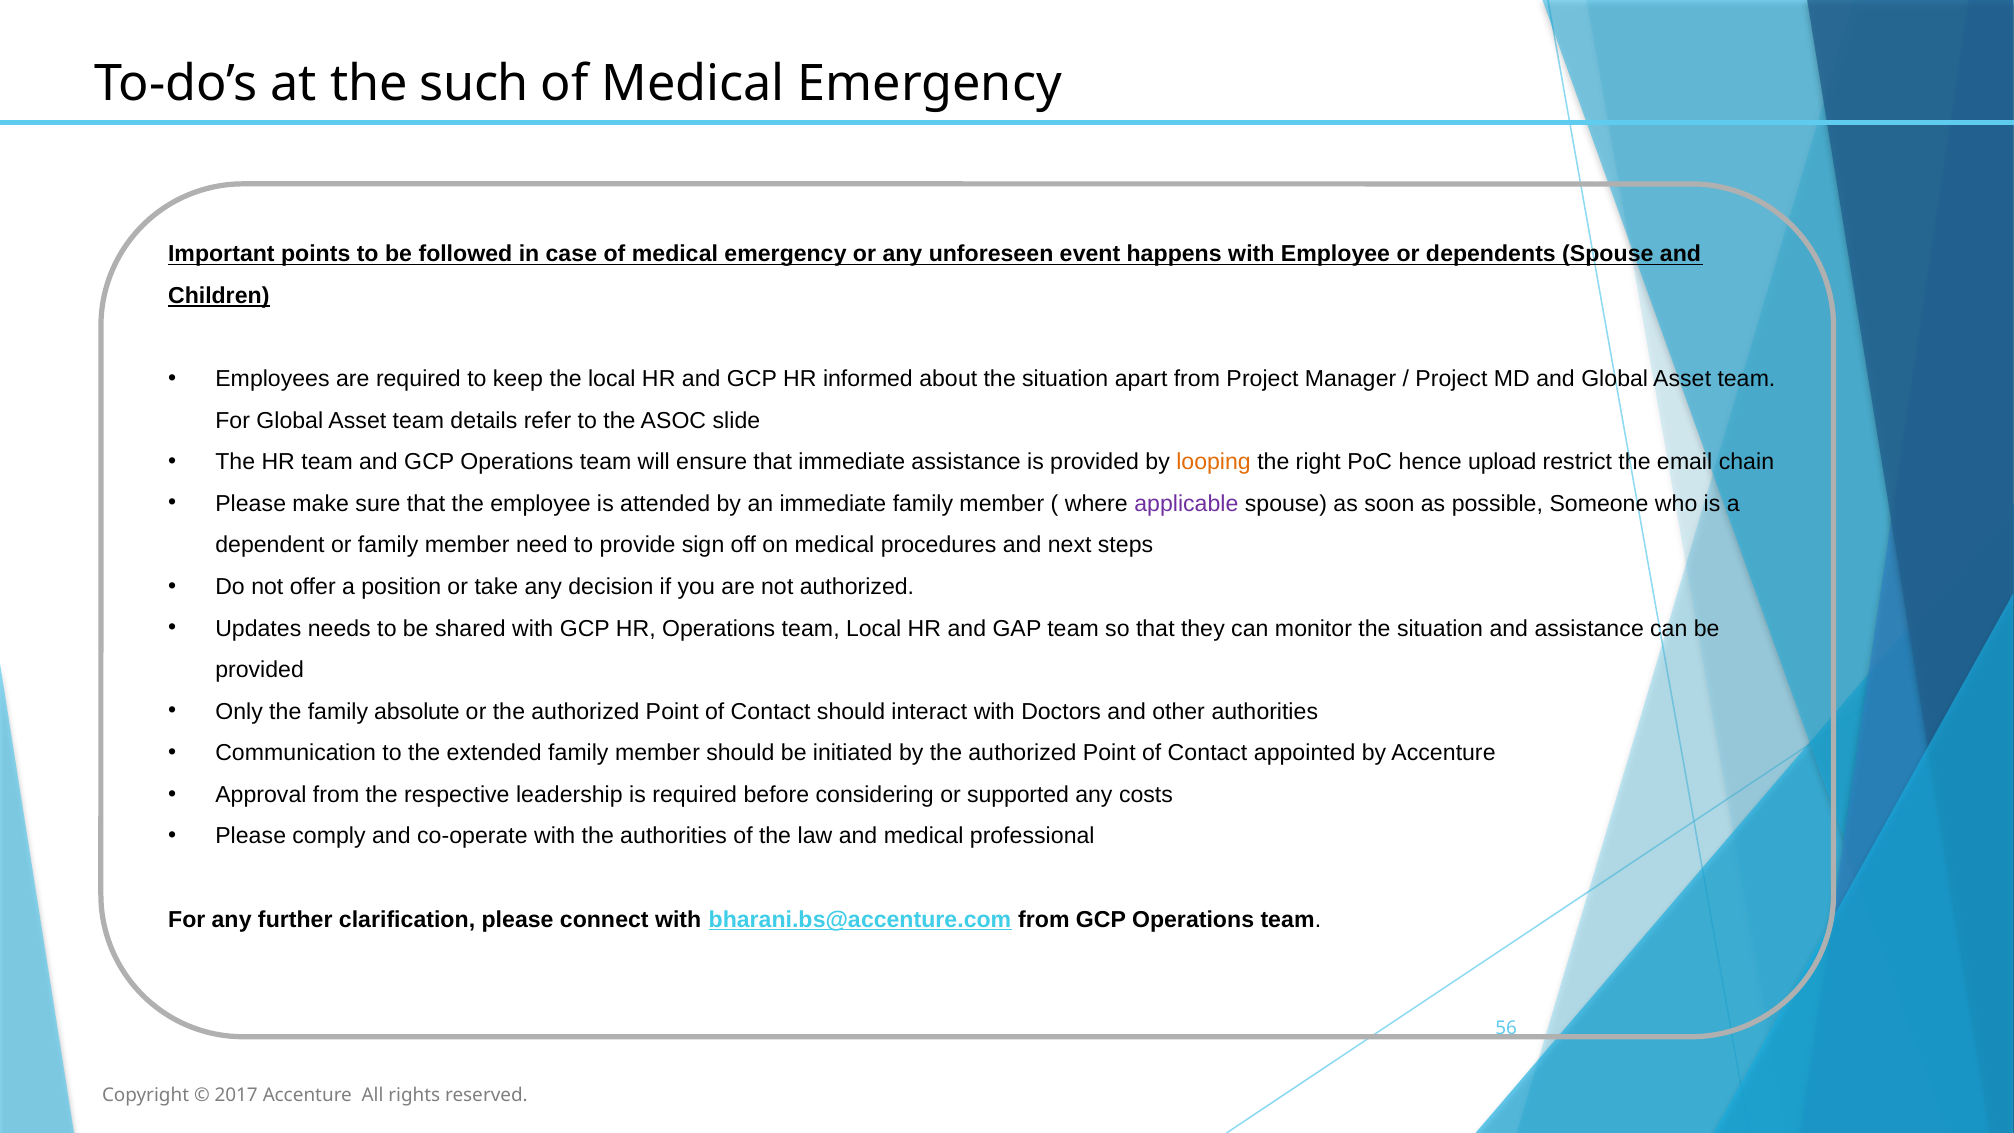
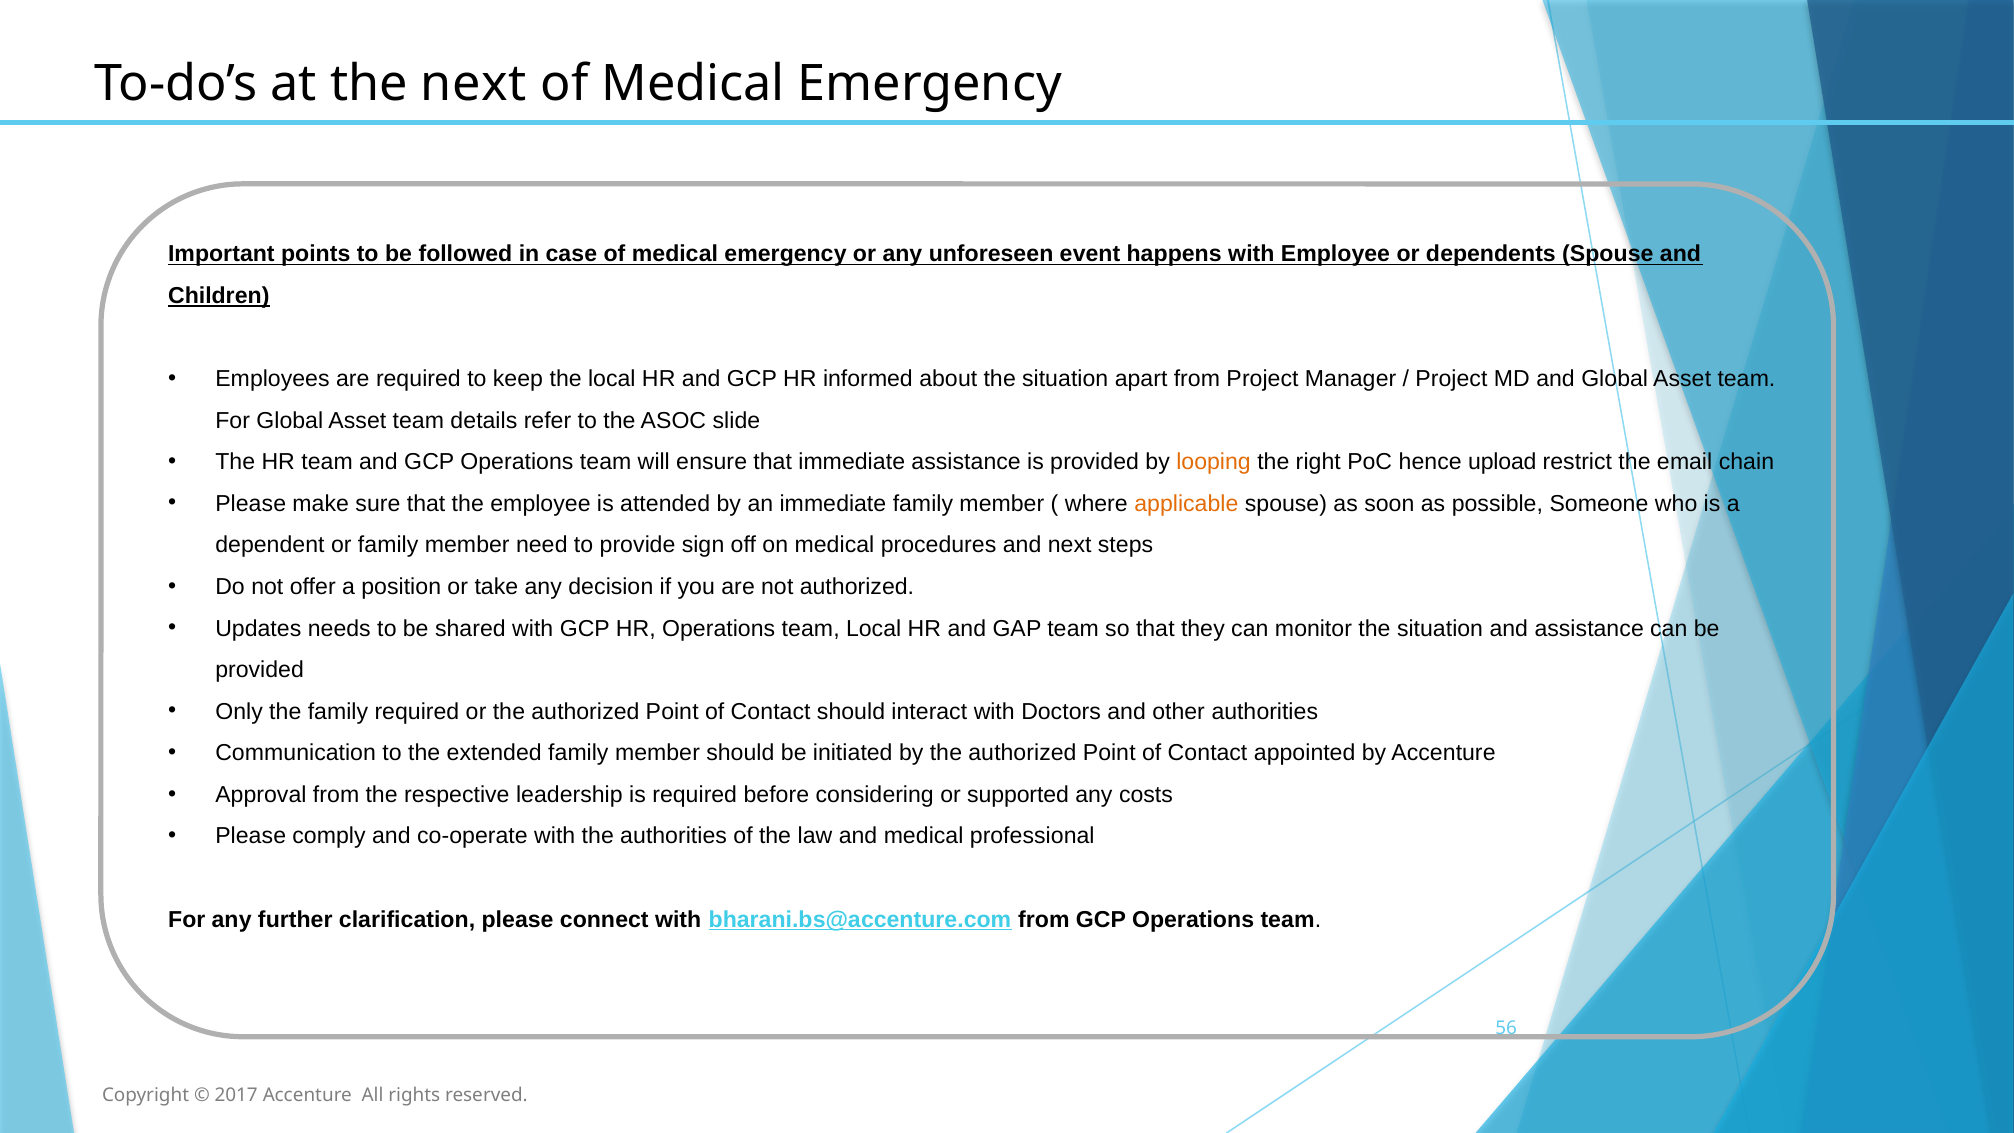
the such: such -> next
applicable colour: purple -> orange
family absolute: absolute -> required
